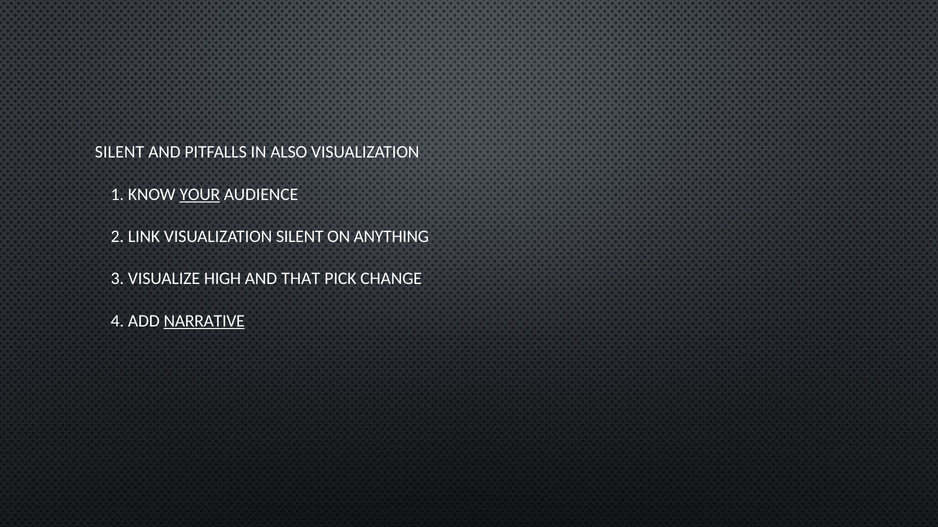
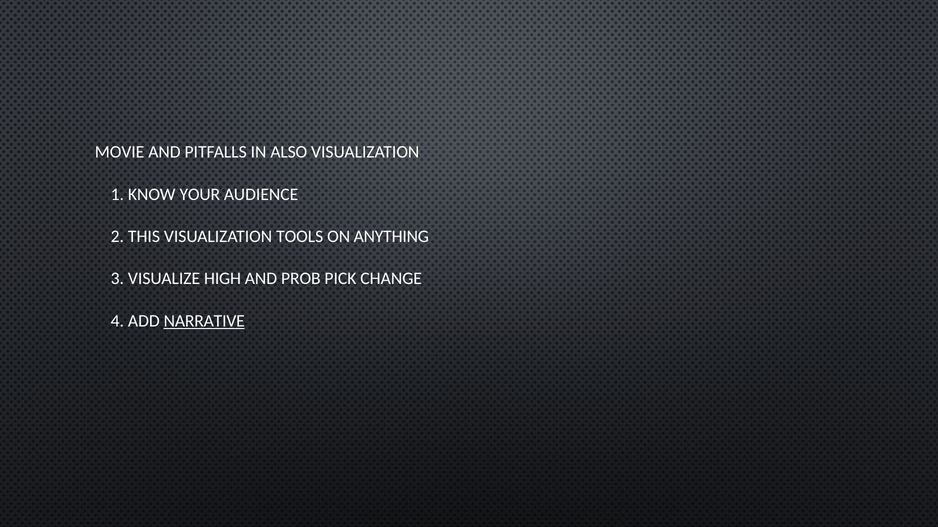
SILENT at (119, 152): SILENT -> MOVIE
YOUR underline: present -> none
LINK: LINK -> THIS
VISUALIZATION SILENT: SILENT -> TOOLS
THAT: THAT -> PROB
